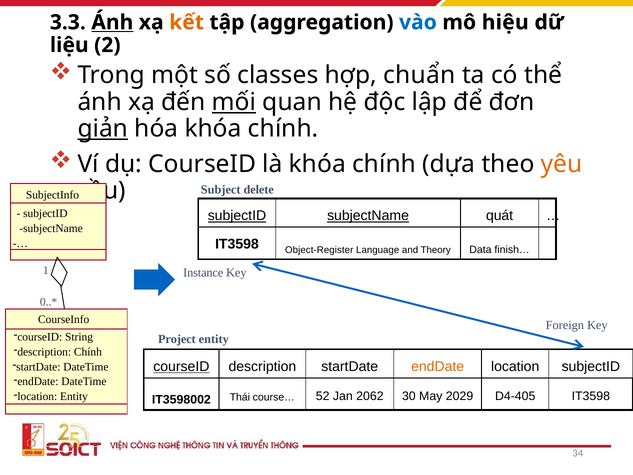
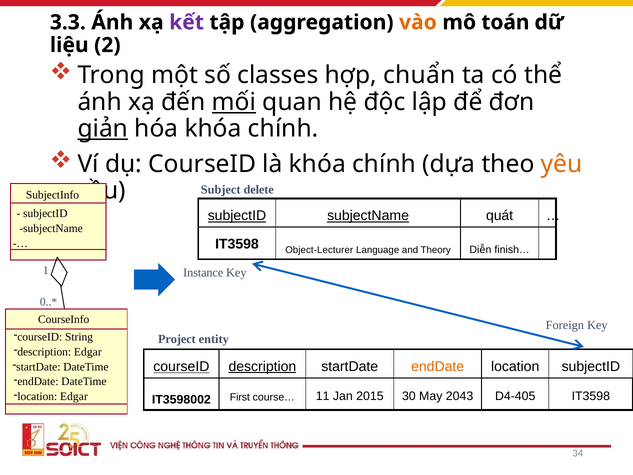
Ánh at (112, 22) underline: present -> none
kết colour: orange -> purple
vào colour: blue -> orange
hiệu: hiệu -> toán
Object-Register: Object-Register -> Object-Lecturer
Data: Data -> Diễn
description Chính: Chính -> Edgar
description at (262, 366) underline: none -> present
location Entity: Entity -> Edgar
Thái: Thái -> First
52: 52 -> 11
2062: 2062 -> 2015
2029: 2029 -> 2043
